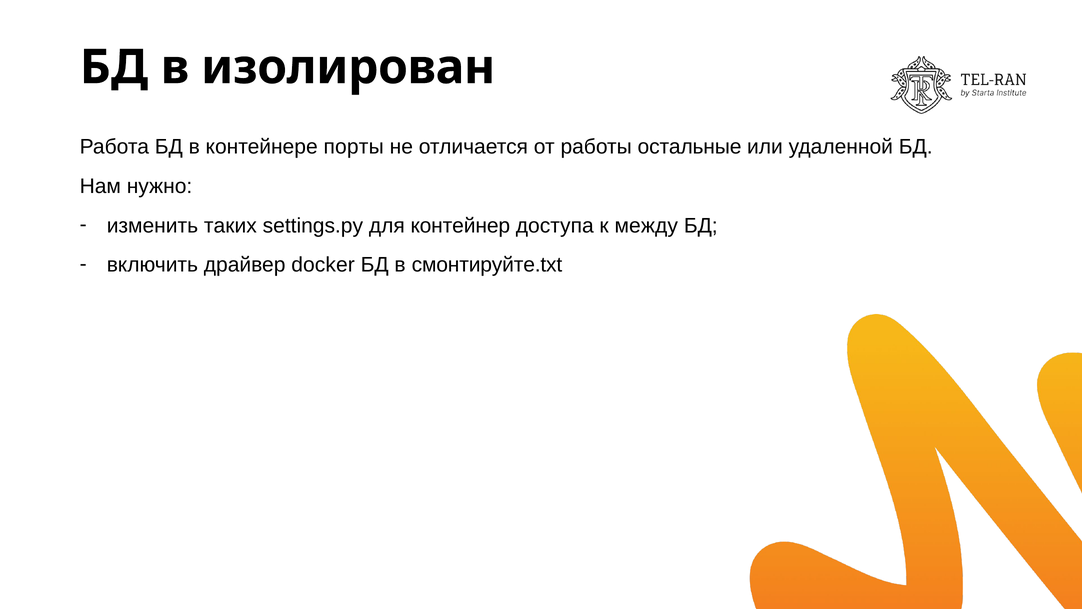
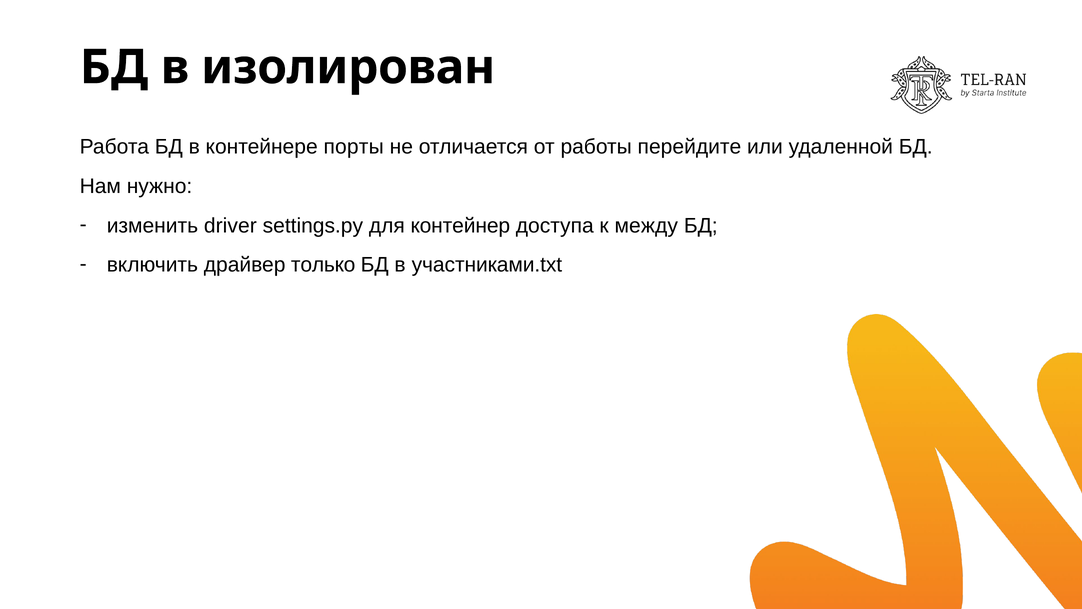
остальные: остальные -> перейдите
таких: таких -> driver
docker: docker -> только
смонтируйте.txt: смонтируйте.txt -> участниками.txt
